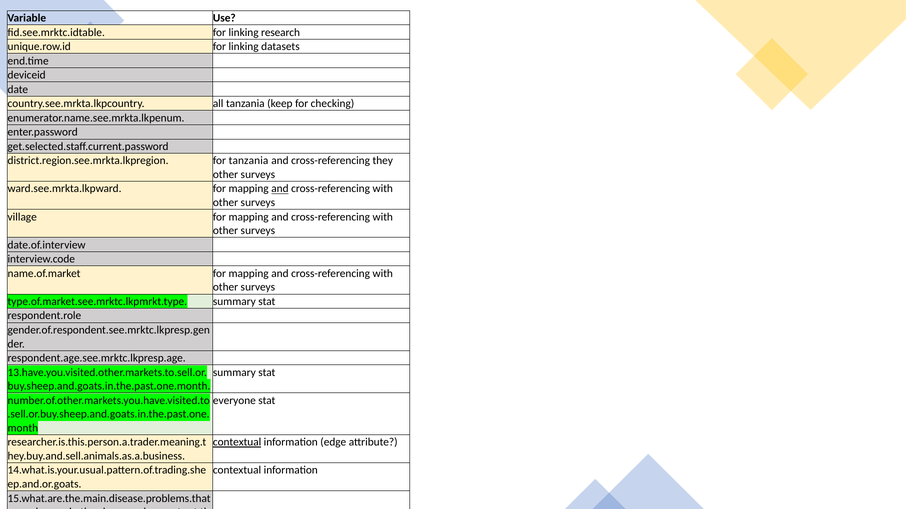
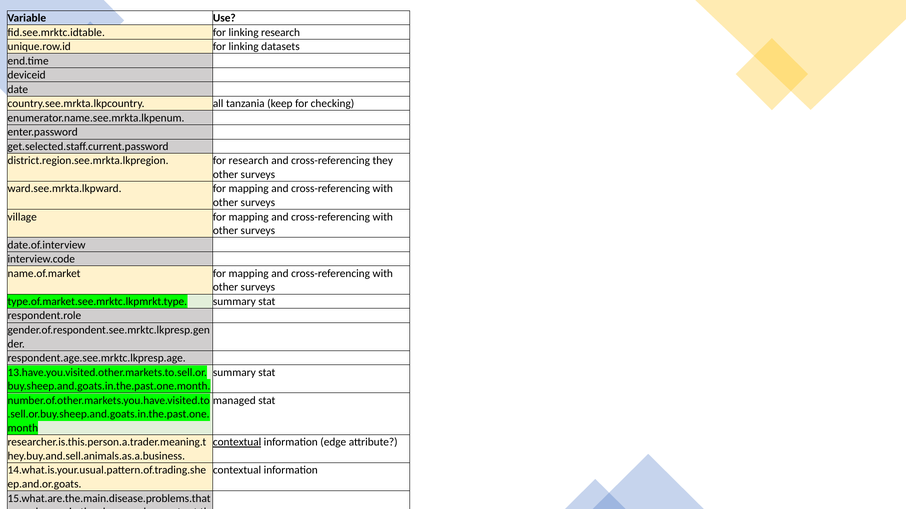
for tanzania: tanzania -> research
and at (280, 189) underline: present -> none
everyone: everyone -> managed
